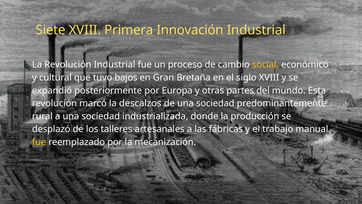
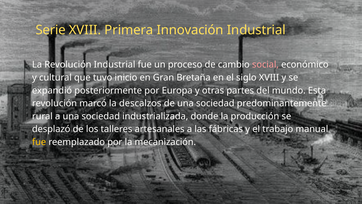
Siete: Siete -> Serie
social colour: yellow -> pink
bajos: bajos -> inicio
